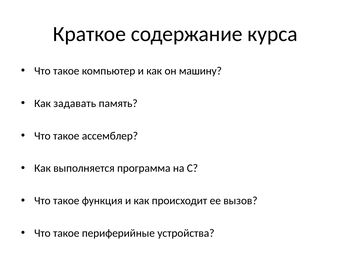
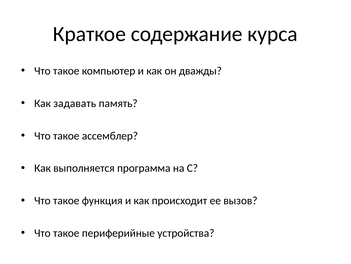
машину: машину -> дважды
